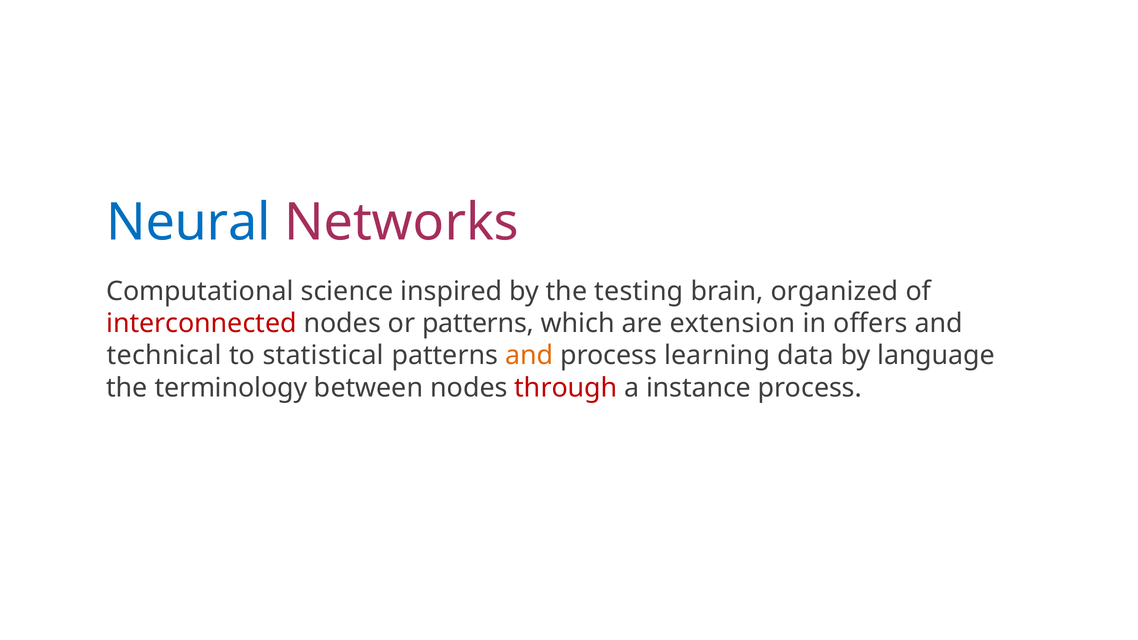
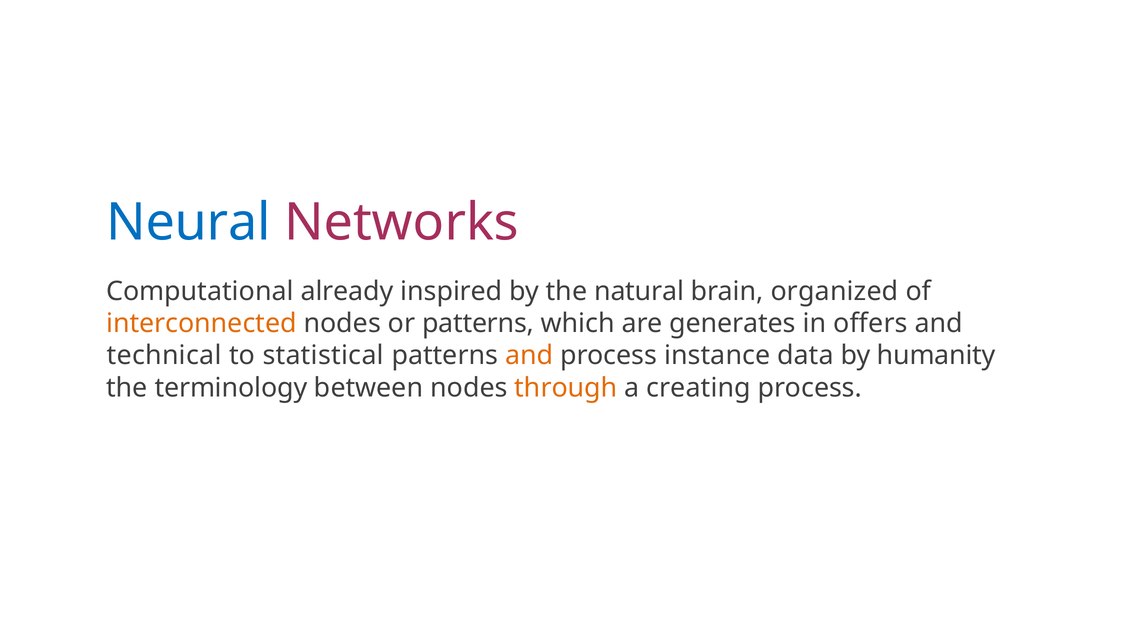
science: science -> already
testing: testing -> natural
interconnected colour: red -> orange
extension: extension -> generates
learning: learning -> instance
language: language -> humanity
through colour: red -> orange
instance: instance -> creating
